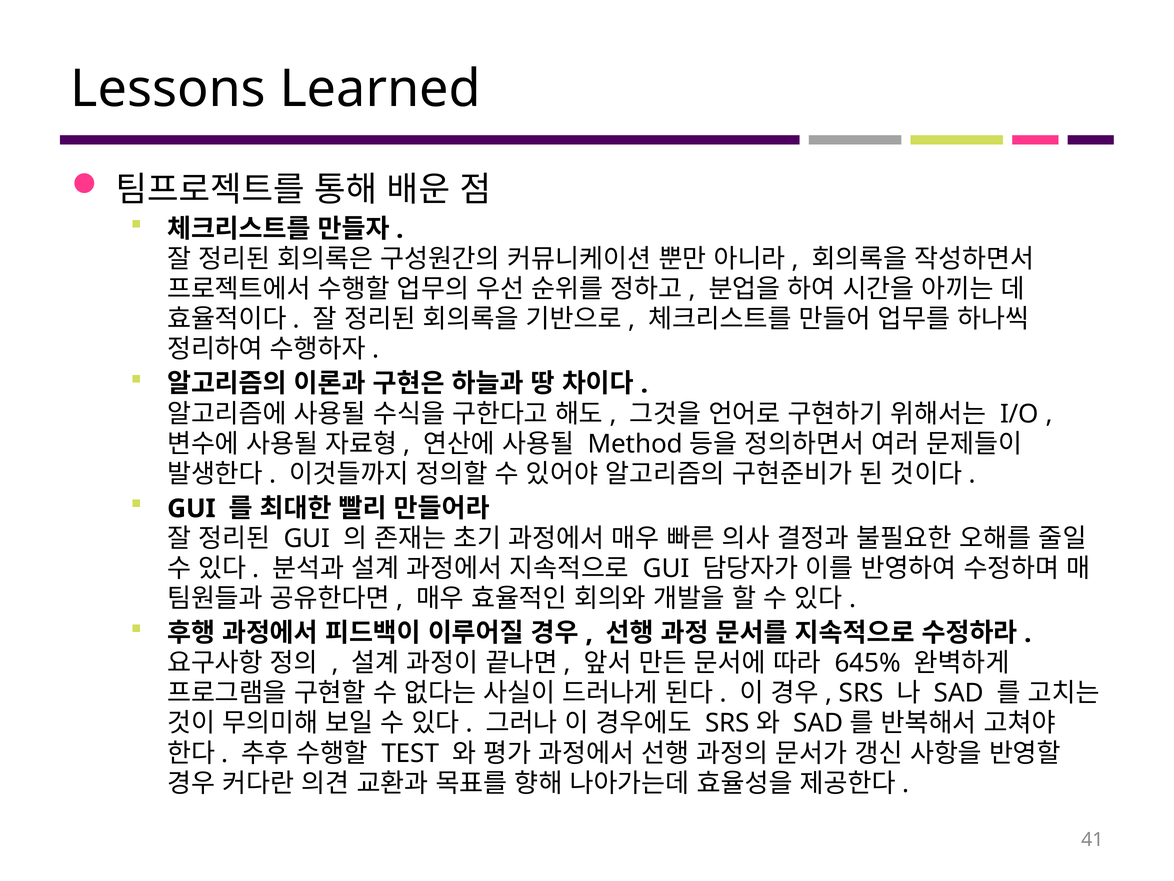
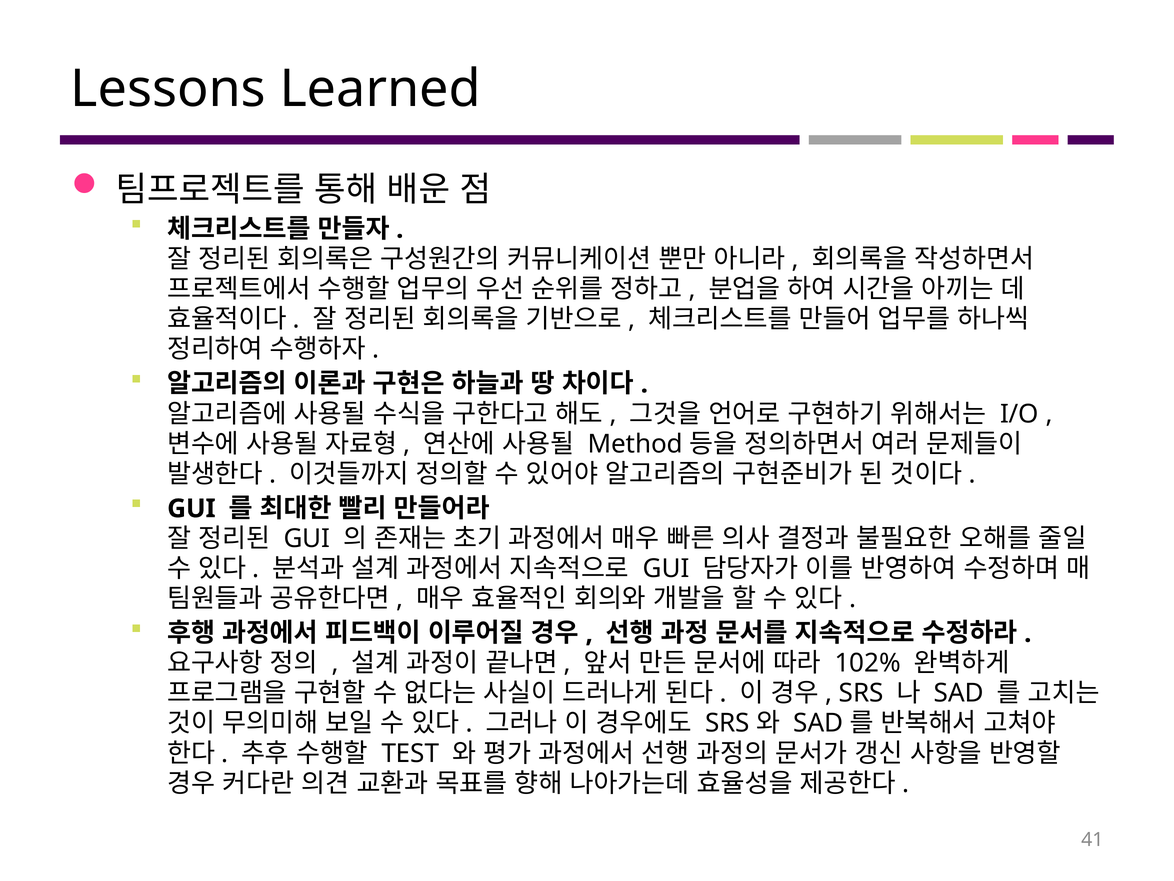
645%: 645% -> 102%
